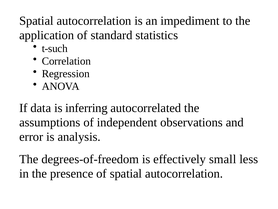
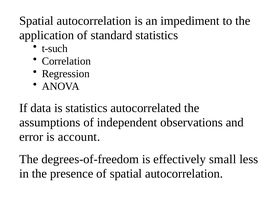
is inferring: inferring -> statistics
analysis: analysis -> account
